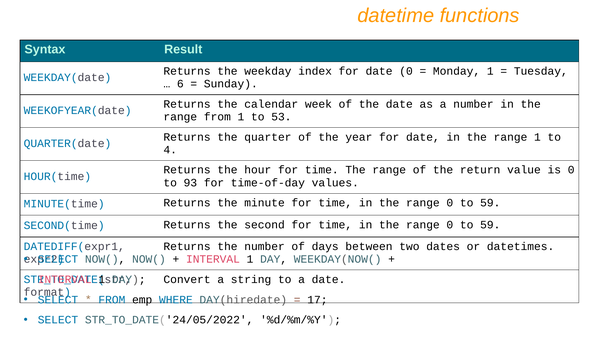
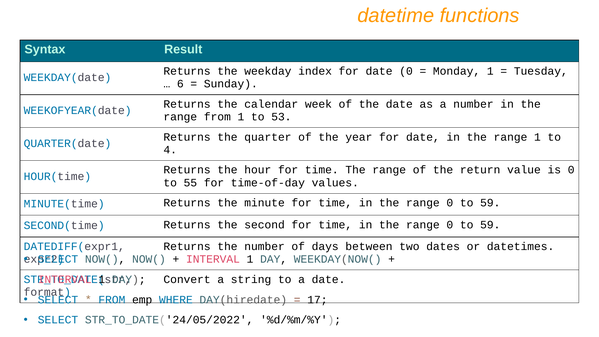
93: 93 -> 55
